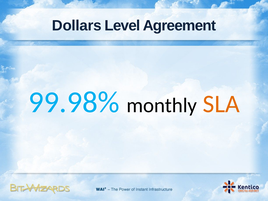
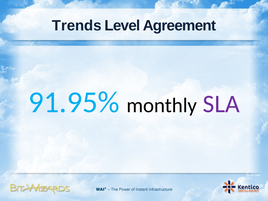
Dollars: Dollars -> Trends
99.98%: 99.98% -> 91.95%
SLA colour: orange -> purple
